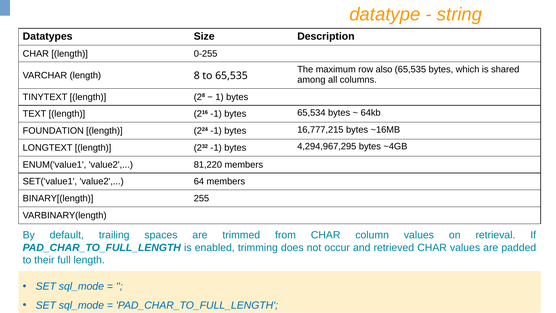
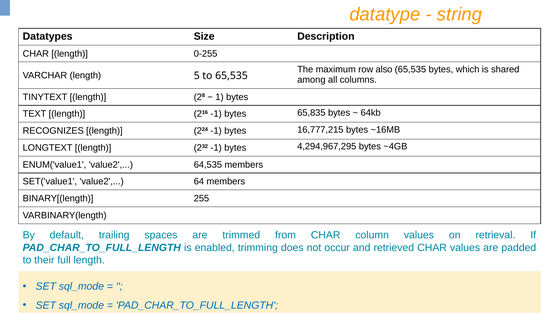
8: 8 -> 5
65,534: 65,534 -> 65,835
FOUNDATION: FOUNDATION -> RECOGNIZES
81,220: 81,220 -> 64,535
